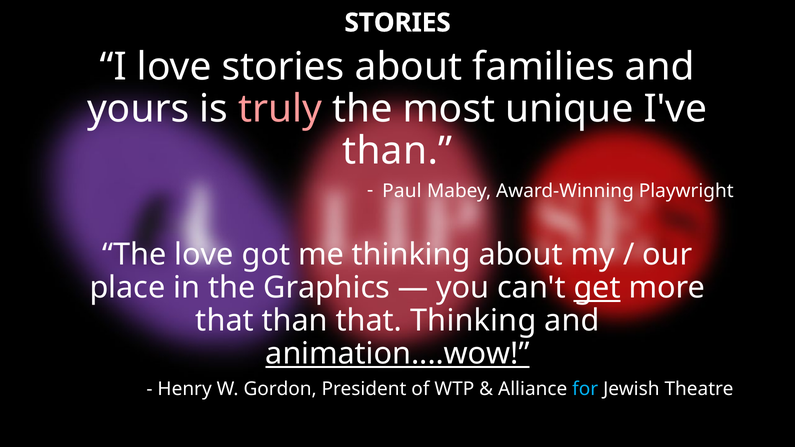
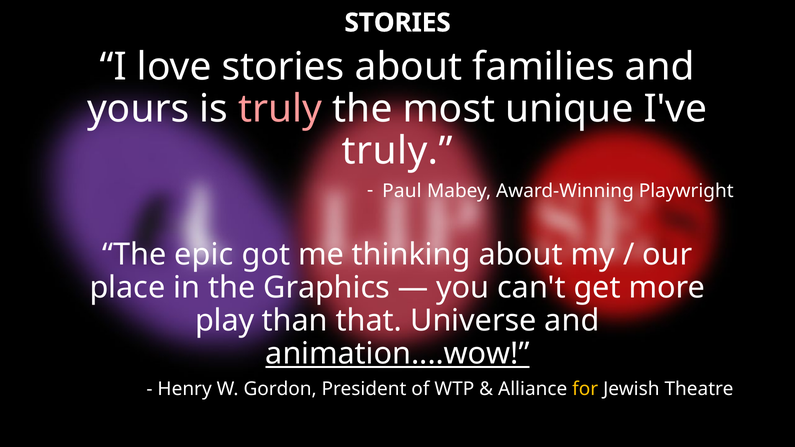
than at (397, 151): than -> truly
The love: love -> epic
get underline: present -> none
that at (225, 321): that -> play
that Thinking: Thinking -> Universe
for colour: light blue -> yellow
